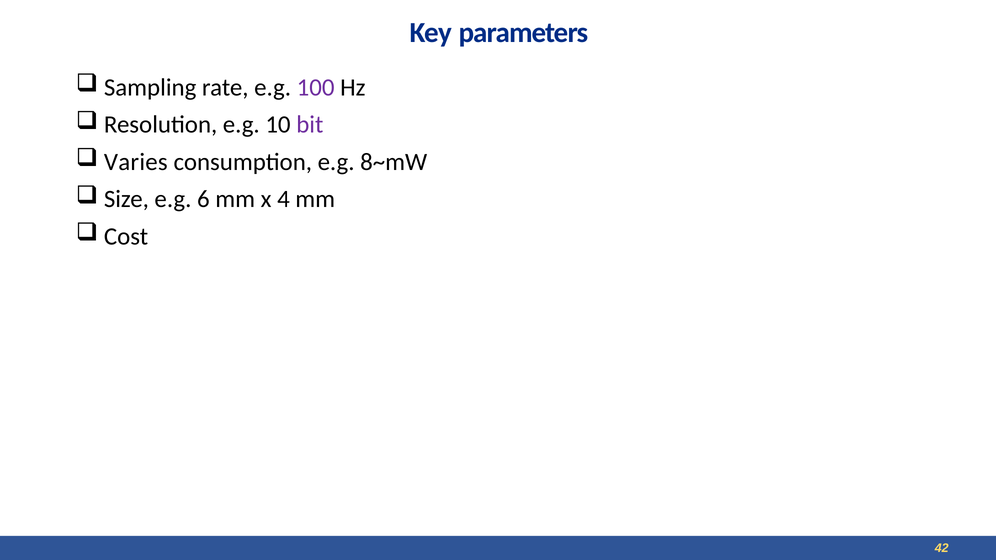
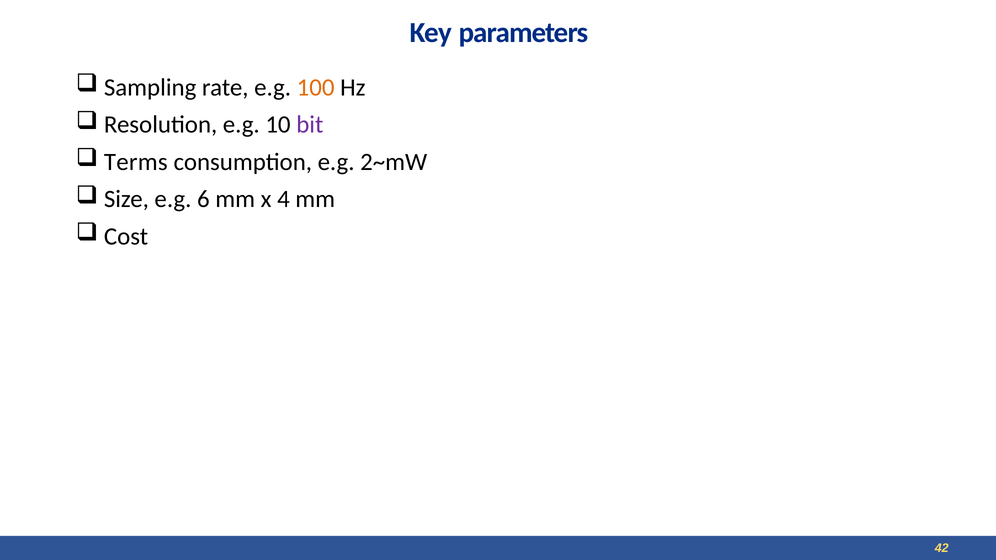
100 colour: purple -> orange
Varies: Varies -> Terms
8~mW: 8~mW -> 2~mW
